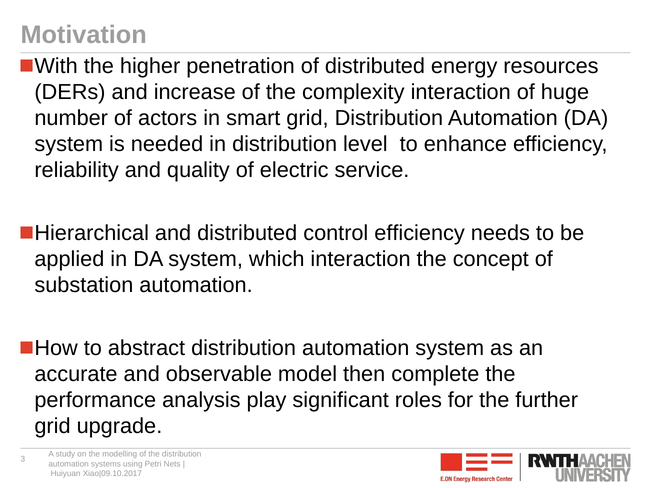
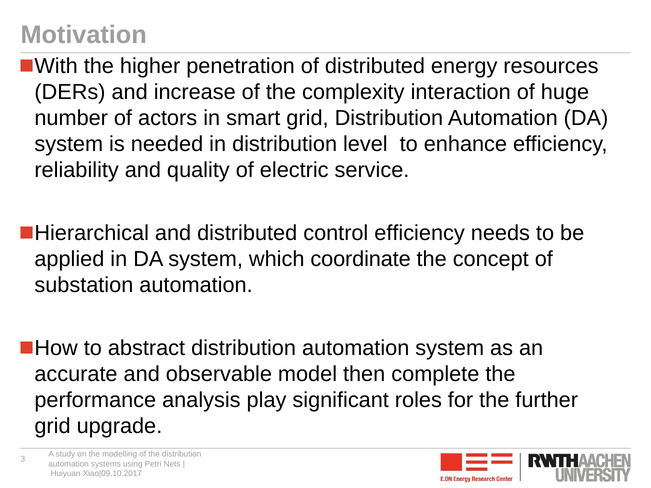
which interaction: interaction -> coordinate
